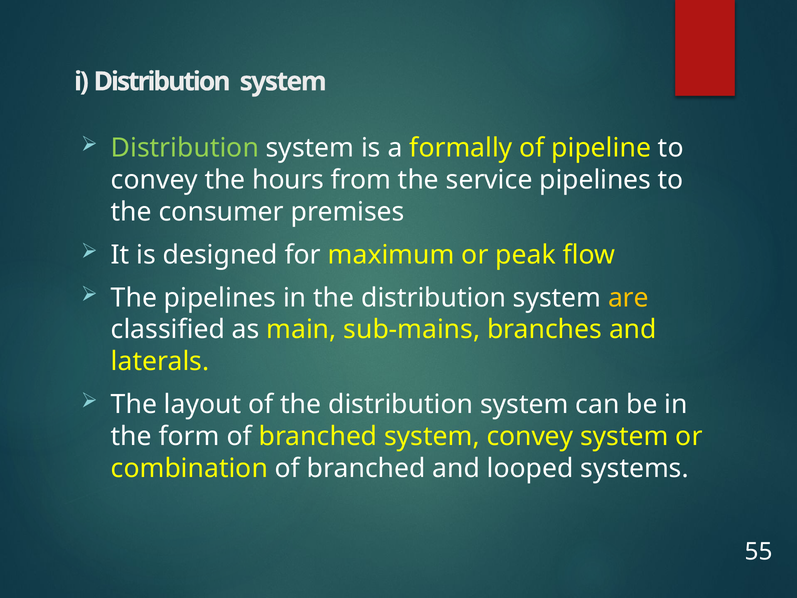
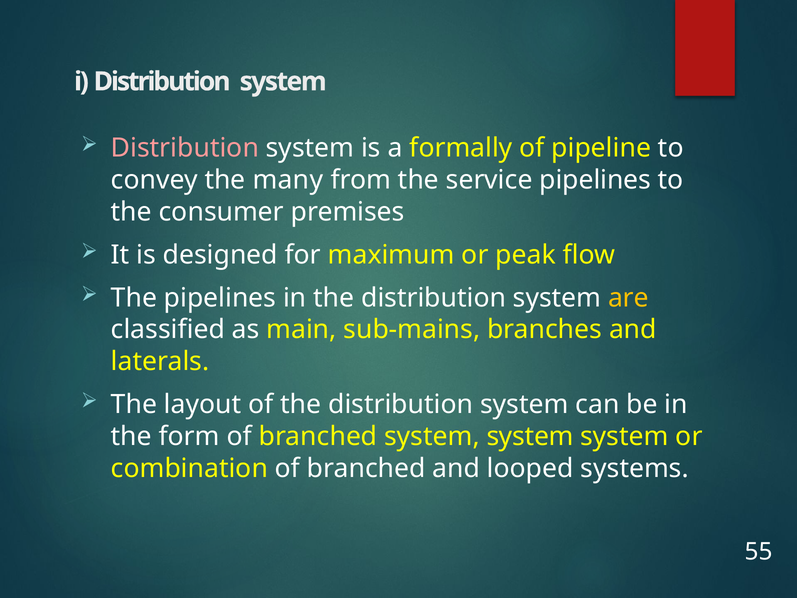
Distribution at (185, 148) colour: light green -> pink
hours: hours -> many
branched system convey: convey -> system
